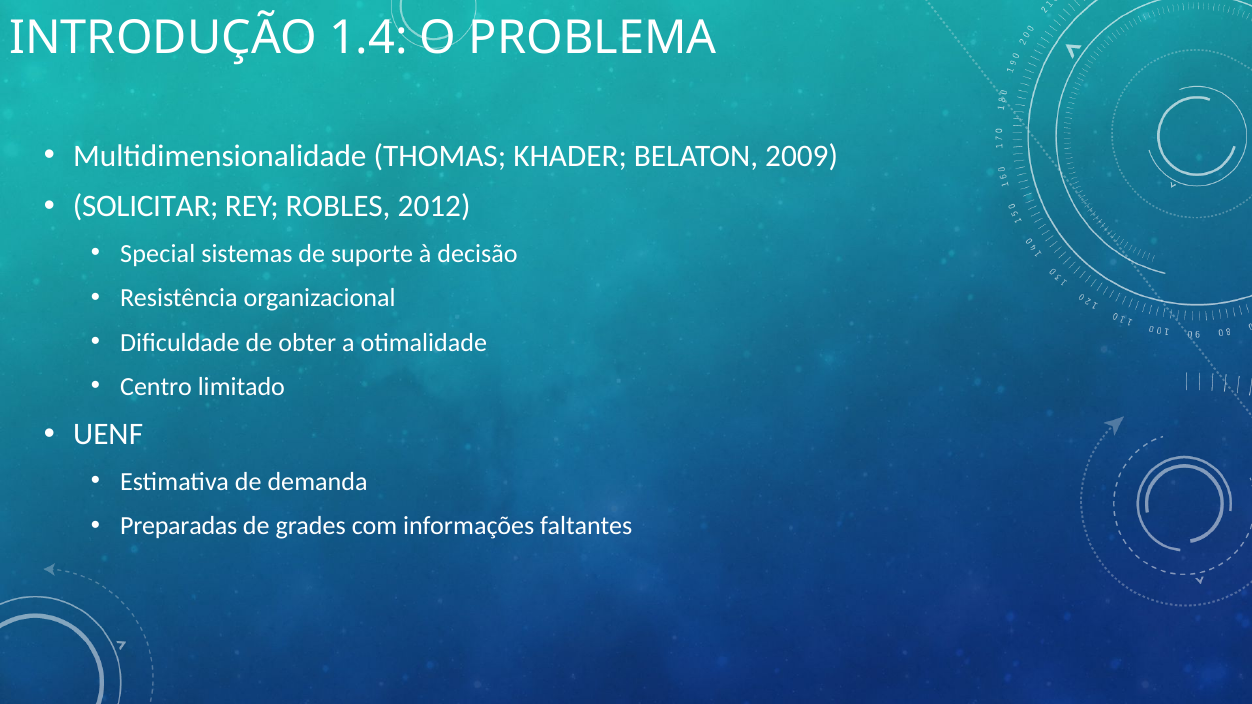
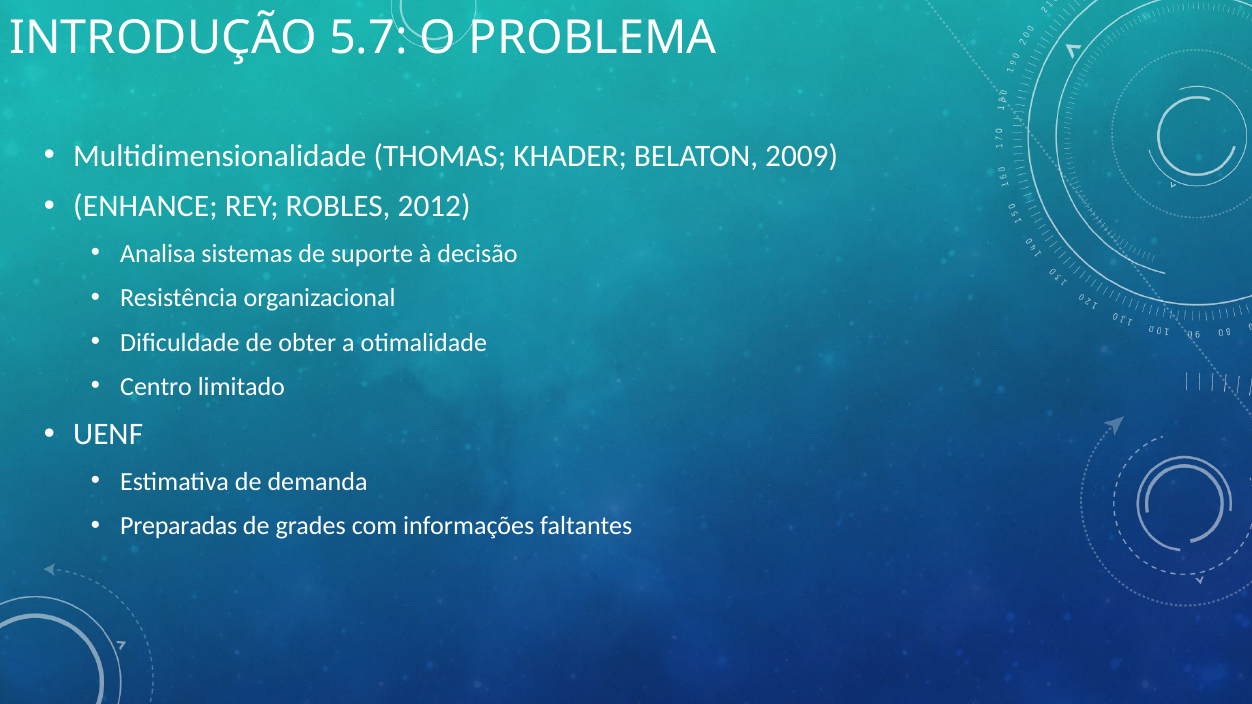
1.4: 1.4 -> 5.7
SOLICITAR: SOLICITAR -> ENHANCE
Special: Special -> Analisa
